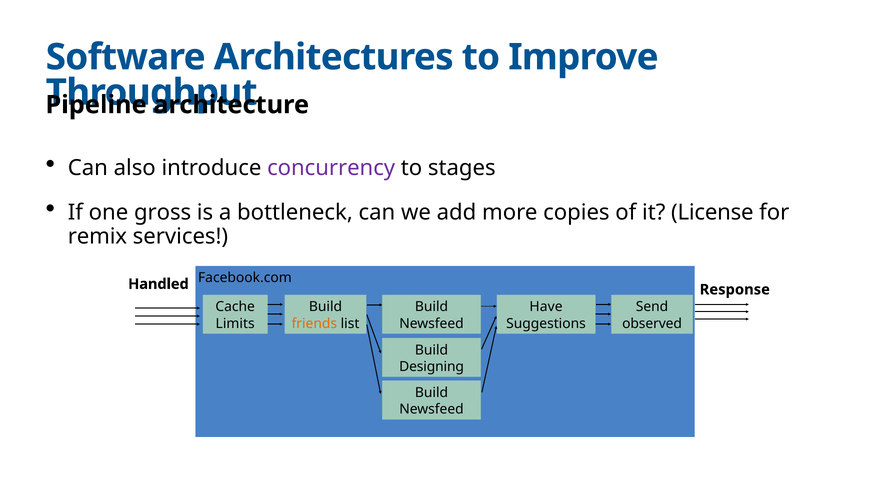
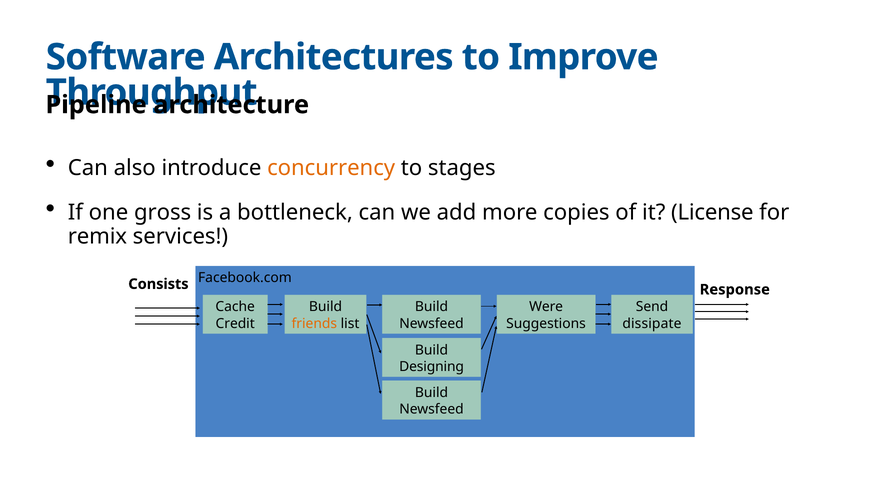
concurrency colour: purple -> orange
Handled: Handled -> Consists
Have: Have -> Were
Limits: Limits -> Credit
observed: observed -> dissipate
